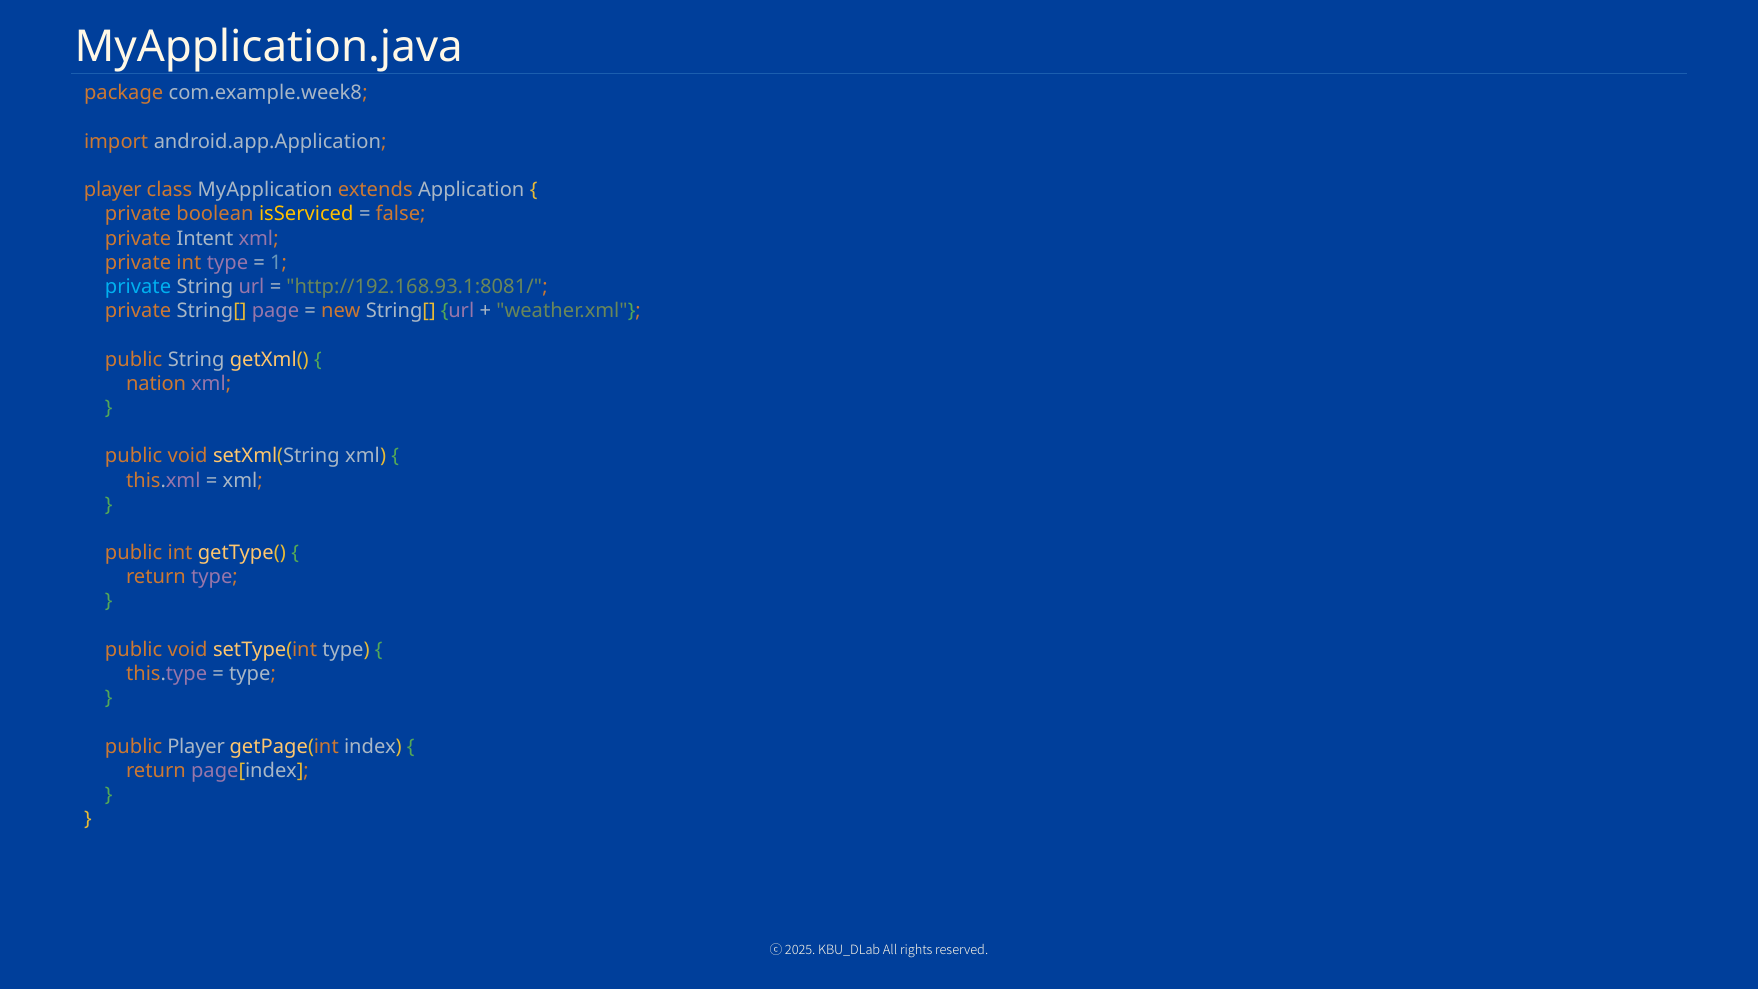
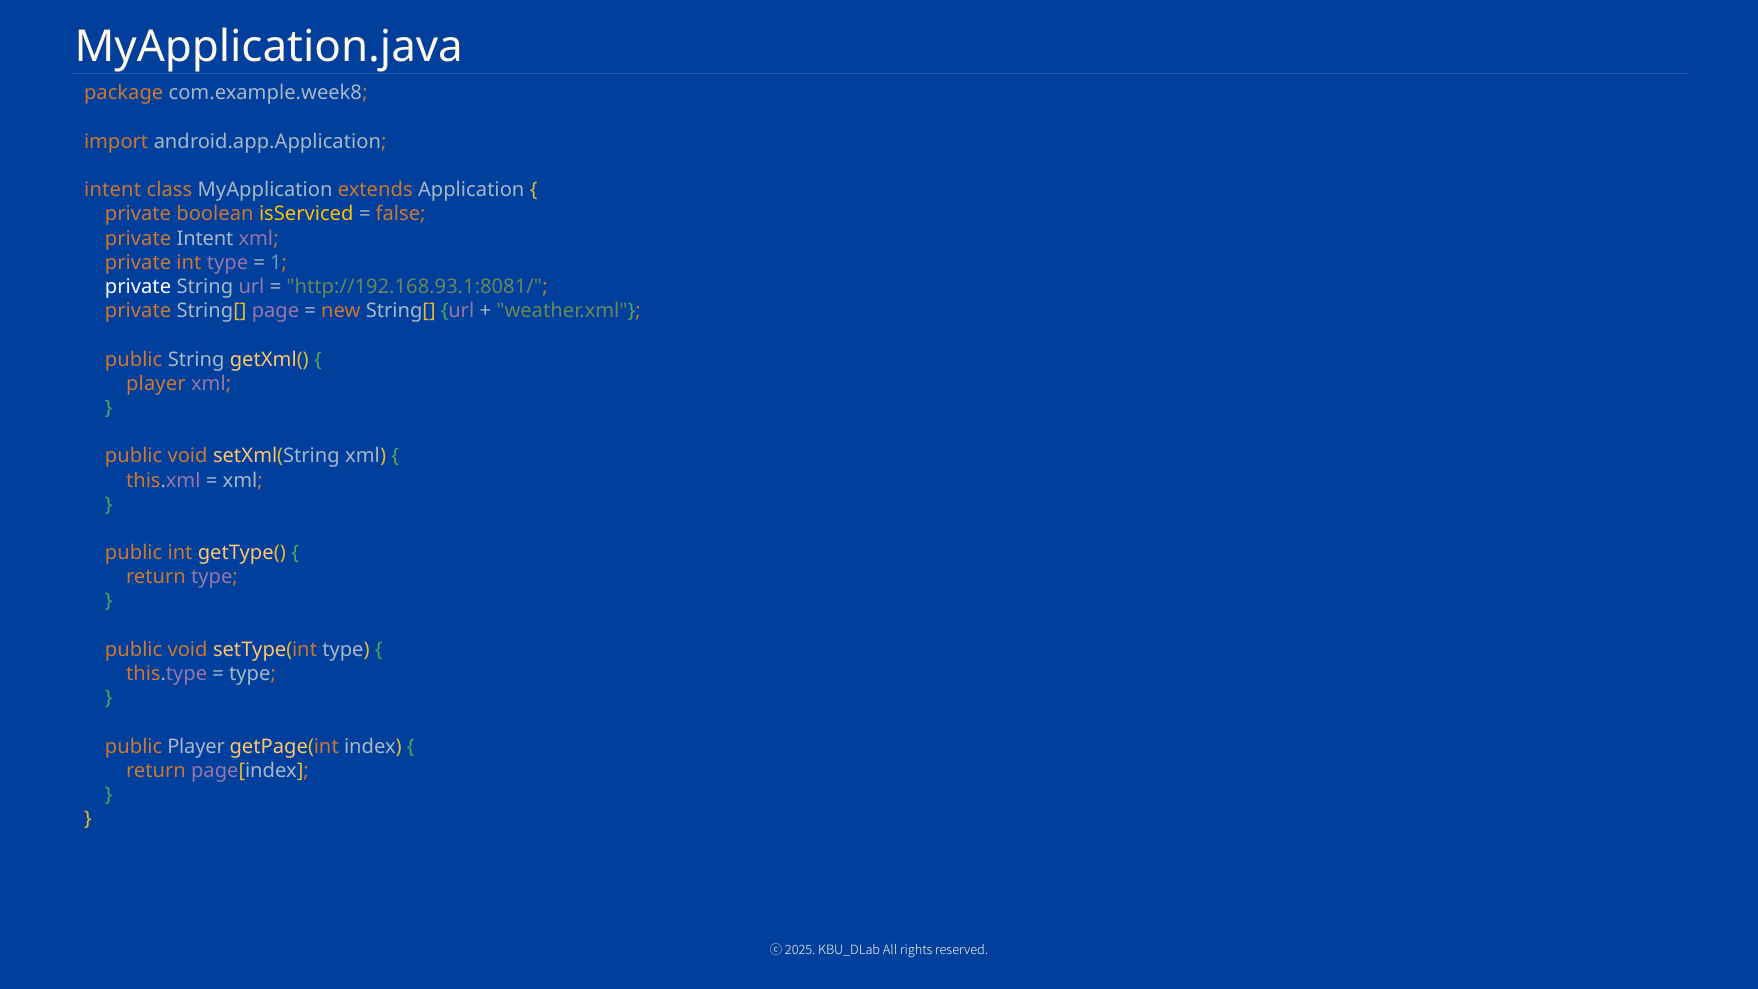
player at (113, 190): player -> intent
private at (138, 287) colour: light blue -> white
nation at (156, 384): nation -> player
